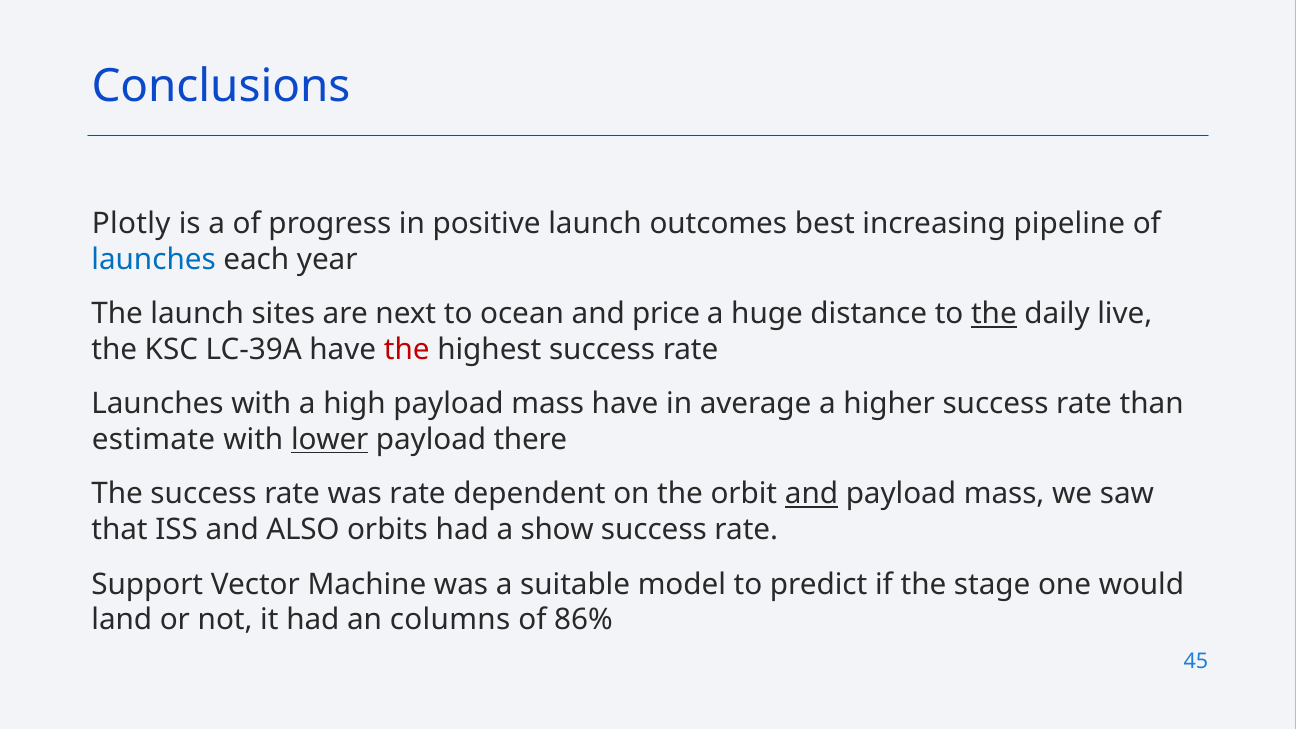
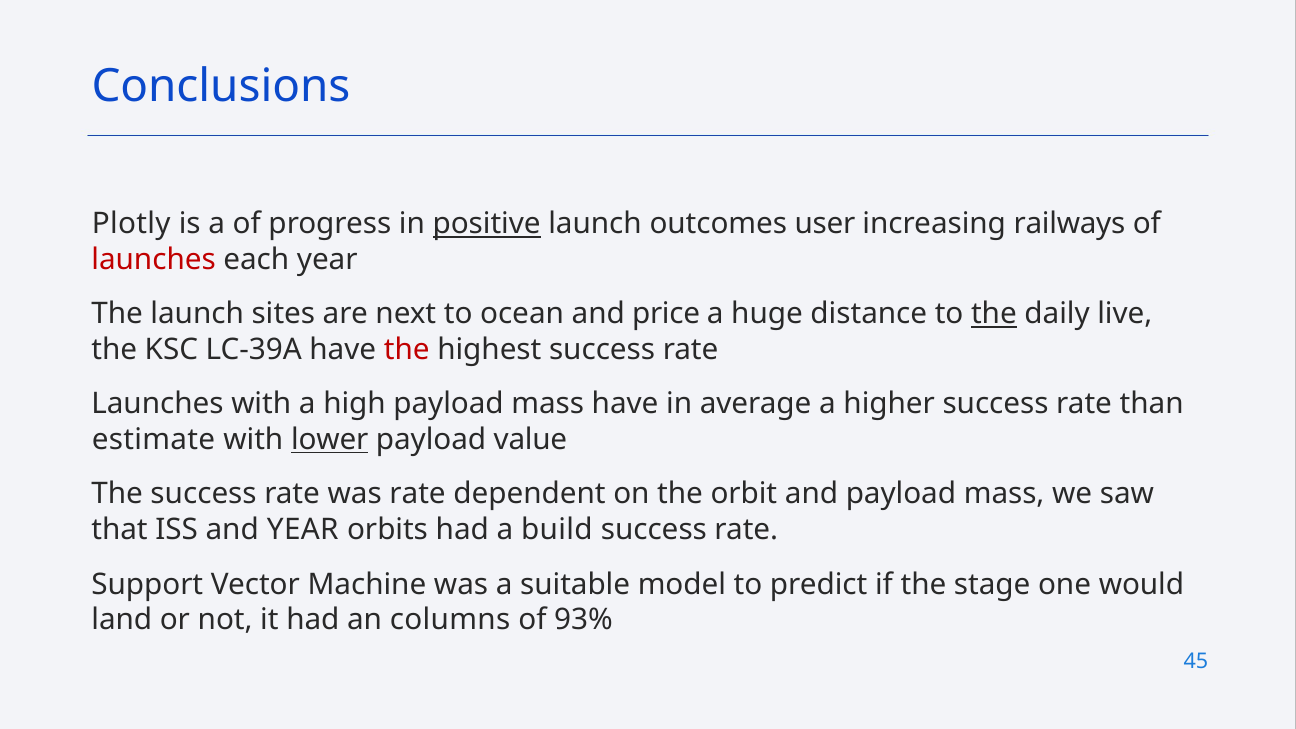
positive underline: none -> present
best: best -> user
pipeline: pipeline -> railways
launches at (154, 260) colour: blue -> red
there: there -> value
and at (812, 494) underline: present -> none
and ALSO: ALSO -> YEAR
show: show -> build
86%: 86% -> 93%
